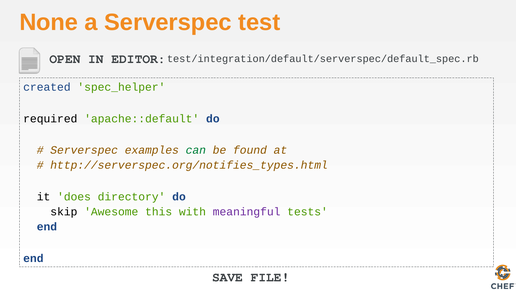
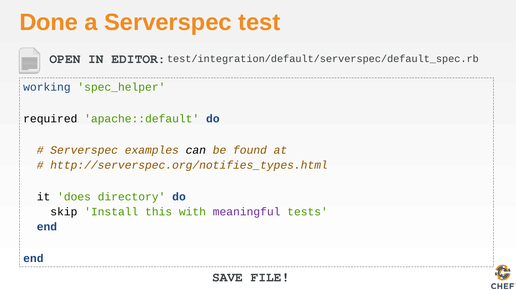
None: None -> Done
created: created -> working
can colour: green -> black
Awesome: Awesome -> Install
